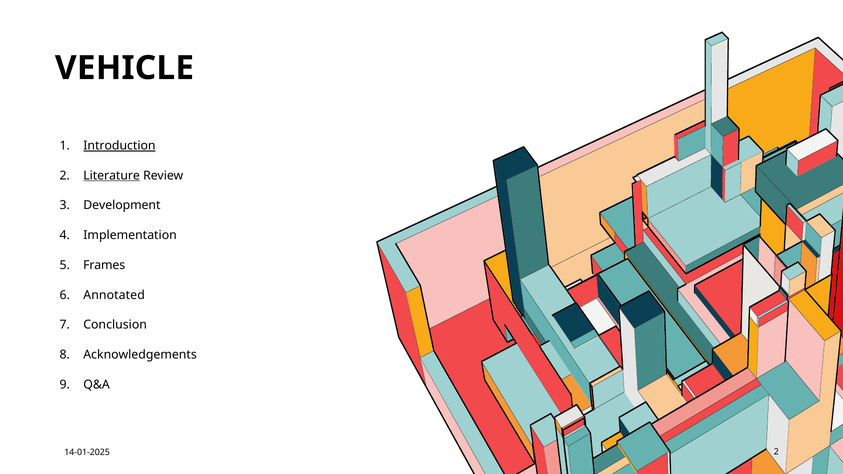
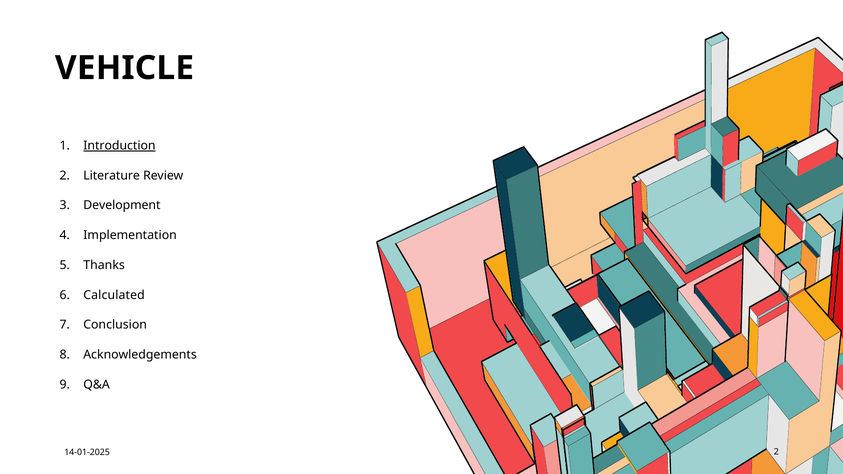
Literature underline: present -> none
Frames: Frames -> Thanks
Annotated: Annotated -> Calculated
